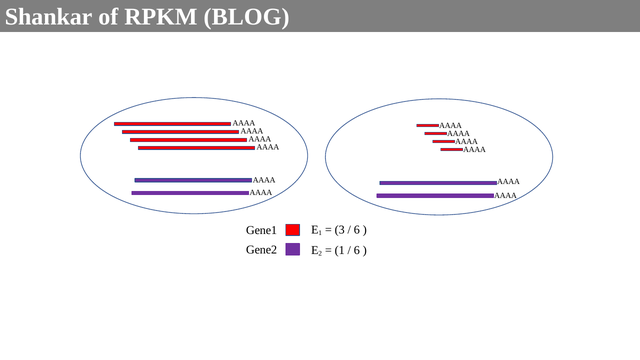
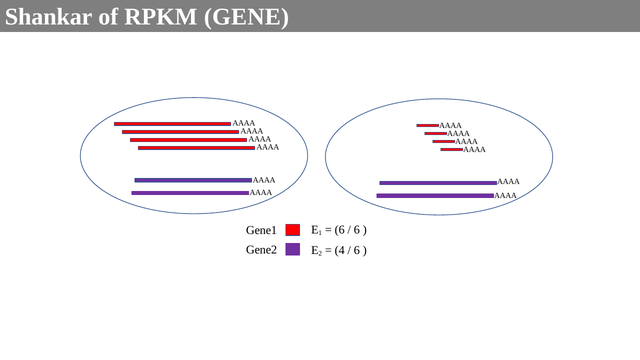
BLOG: BLOG -> GENE
3 at (340, 230): 3 -> 6
1 at (340, 250): 1 -> 4
